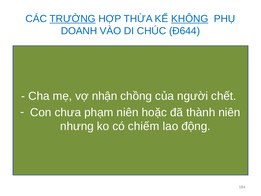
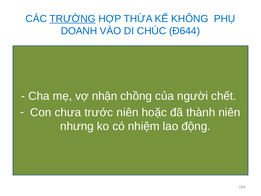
KHÔNG underline: present -> none
phạm: phạm -> trước
chiếm: chiếm -> nhiệm
